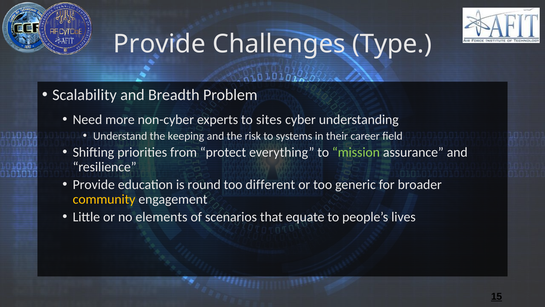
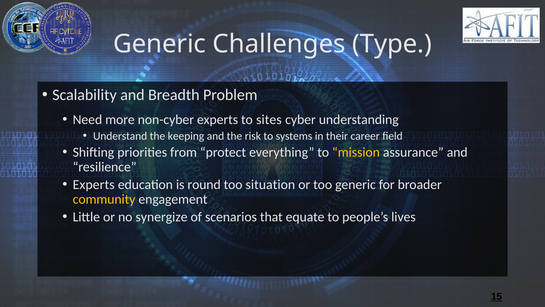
Provide at (160, 44): Provide -> Generic
mission colour: light green -> yellow
Provide at (94, 184): Provide -> Experts
different: different -> situation
elements: elements -> synergize
